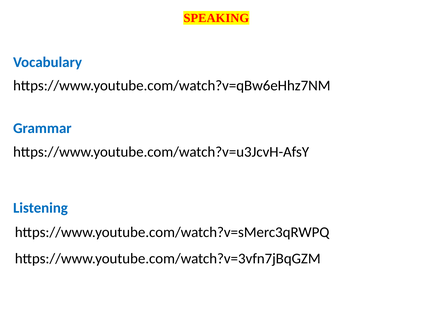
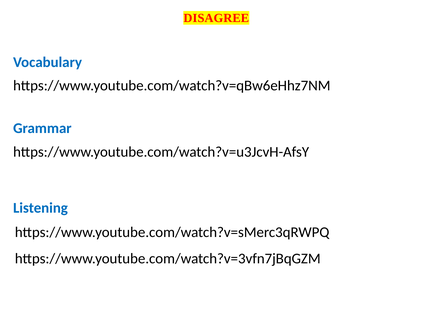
SPEAKING: SPEAKING -> DISAGREE
